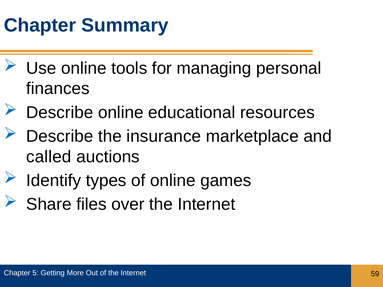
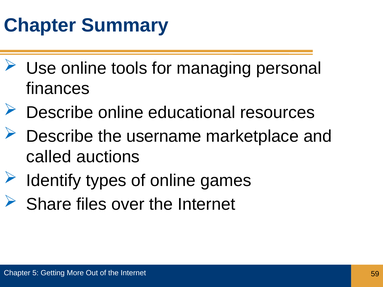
insurance: insurance -> username
